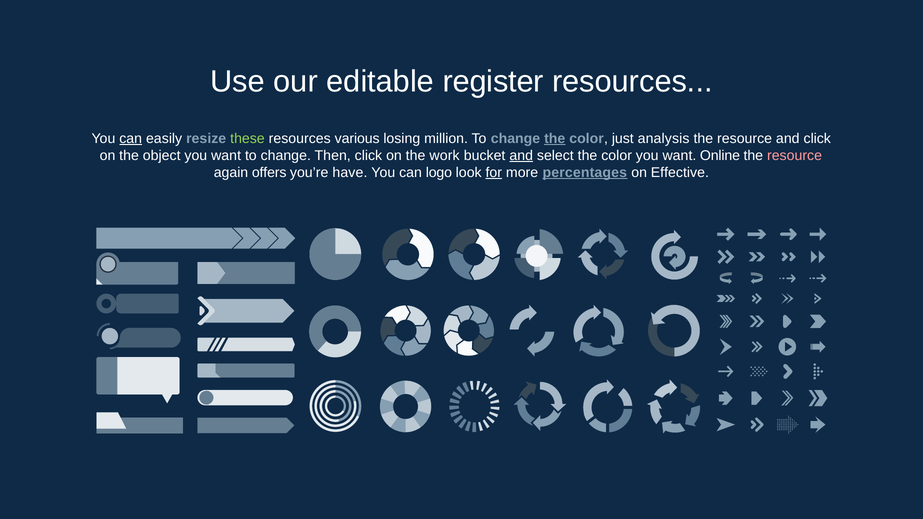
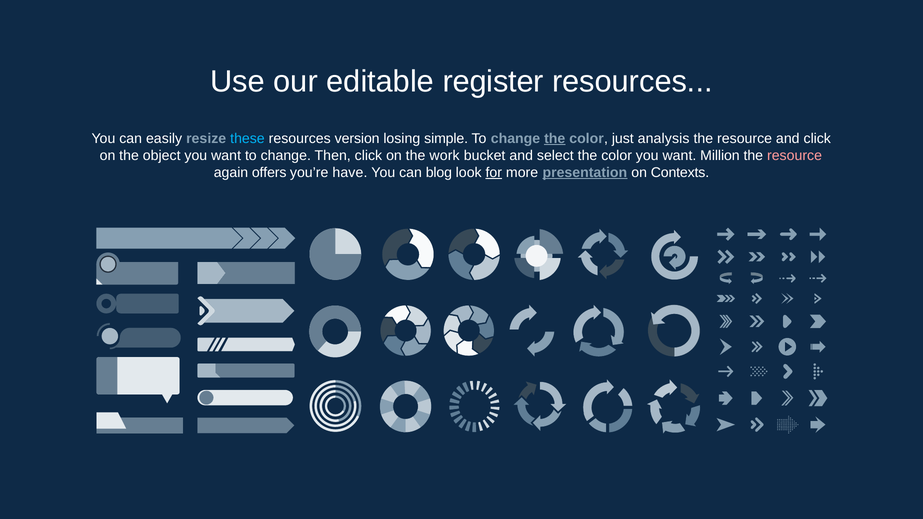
can at (131, 139) underline: present -> none
these colour: light green -> light blue
various: various -> version
million: million -> simple
and at (521, 155) underline: present -> none
Online: Online -> Million
logo: logo -> blog
percentages: percentages -> presentation
Effective: Effective -> Contexts
